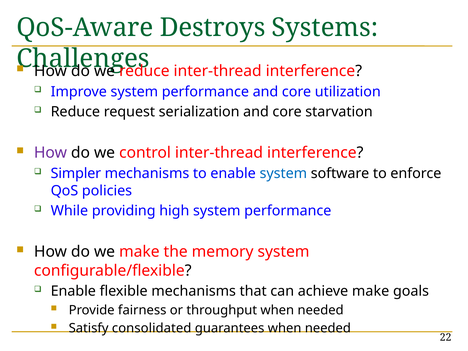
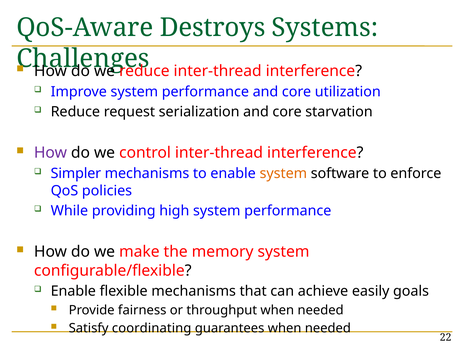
system at (283, 174) colour: blue -> orange
achieve make: make -> easily
consolidated: consolidated -> coordinating
